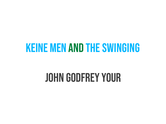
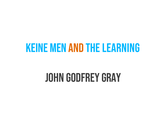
and colour: green -> orange
swinging: swinging -> learning
Your: Your -> Gray
